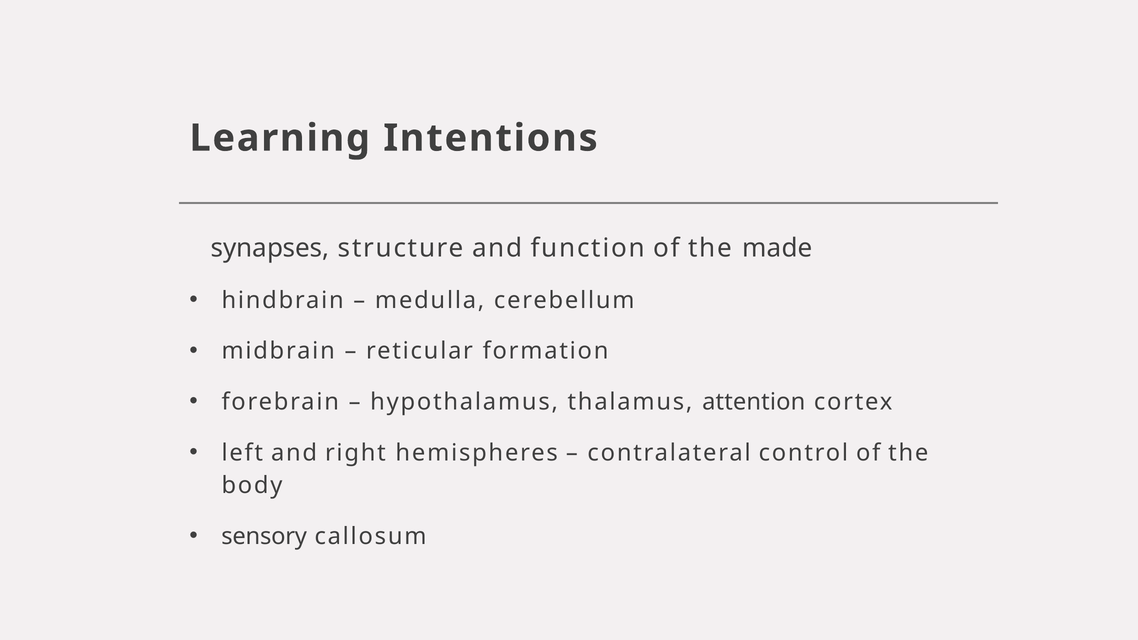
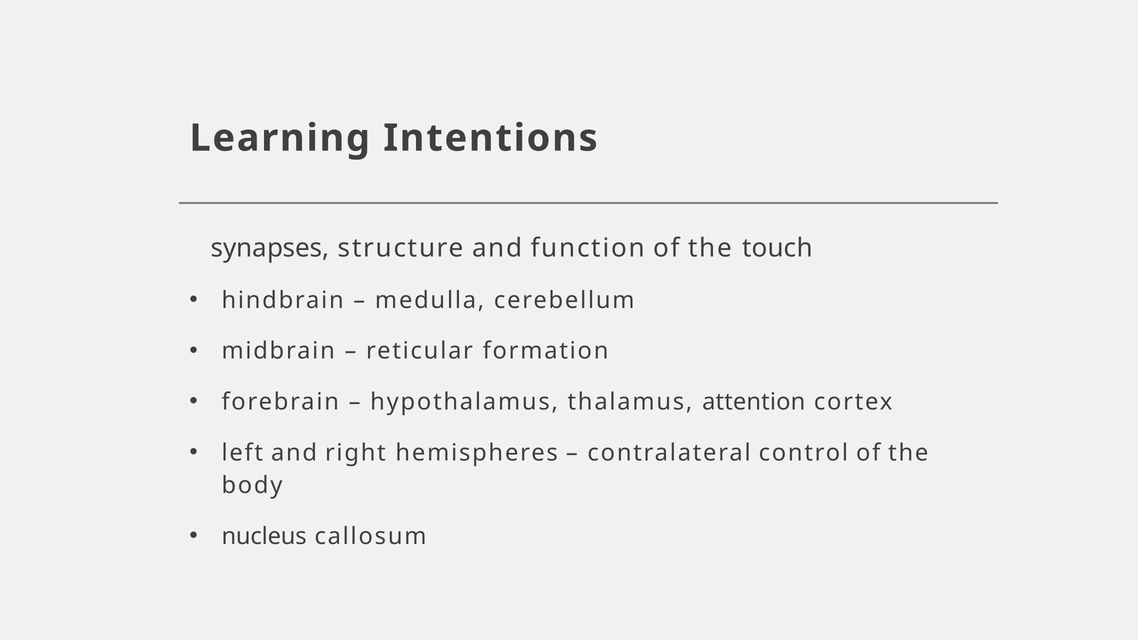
made: made -> touch
sensory: sensory -> nucleus
